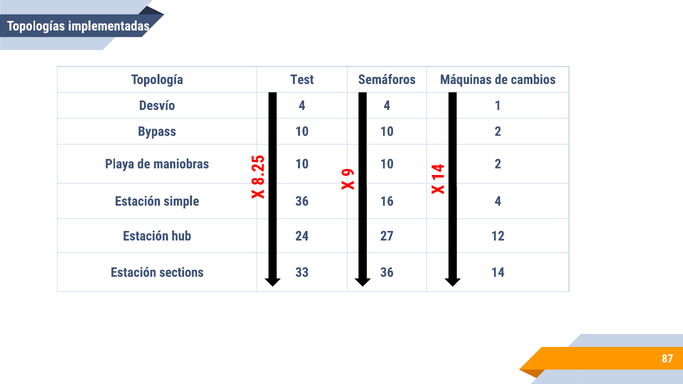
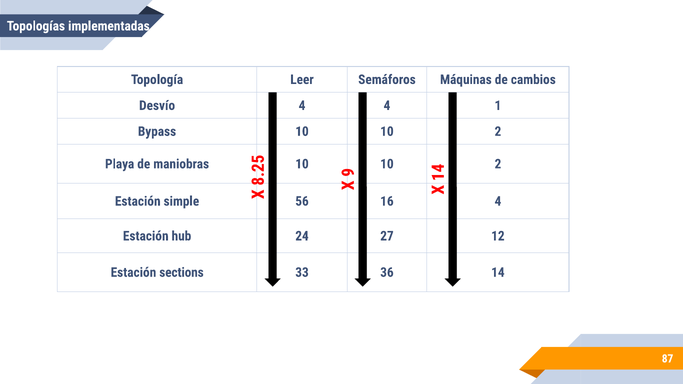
Test: Test -> Leer
simple 36: 36 -> 56
